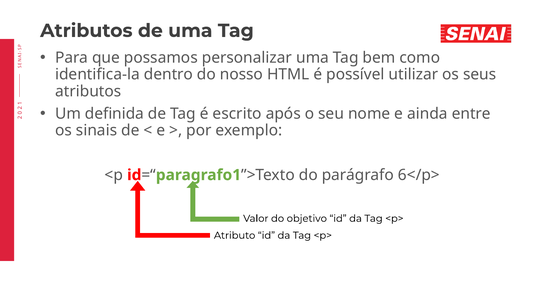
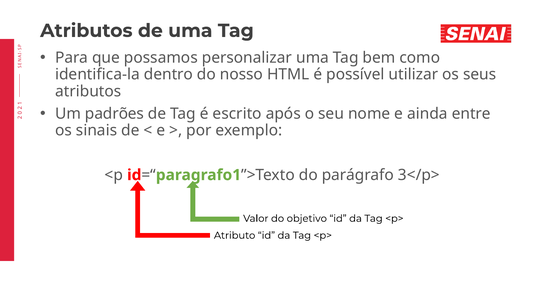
definida: definida -> padrões
6</p>: 6</p> -> 3</p>
